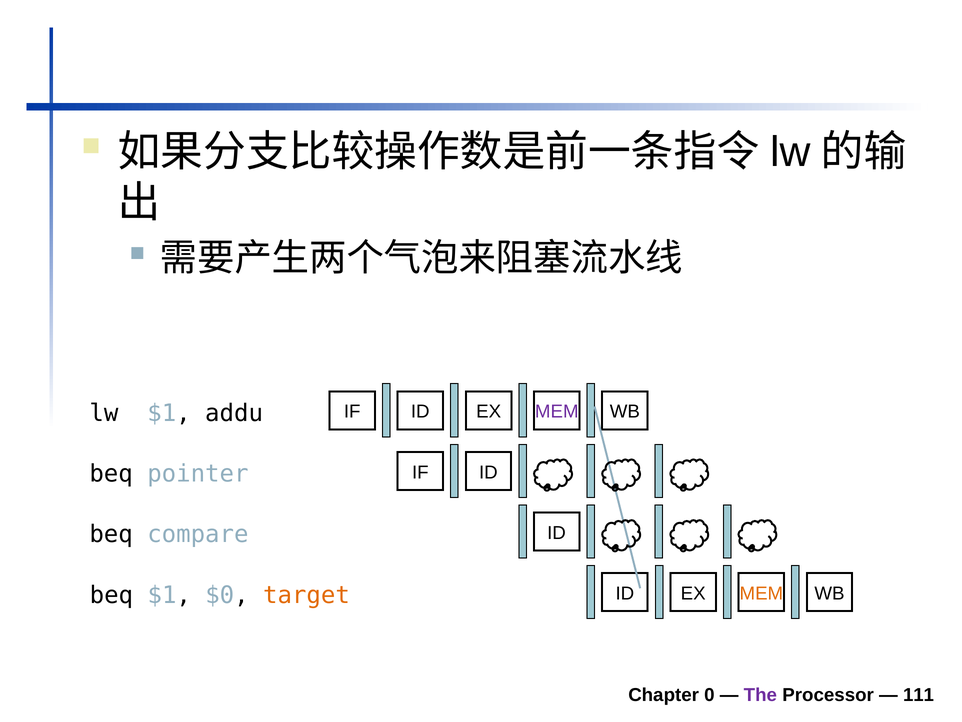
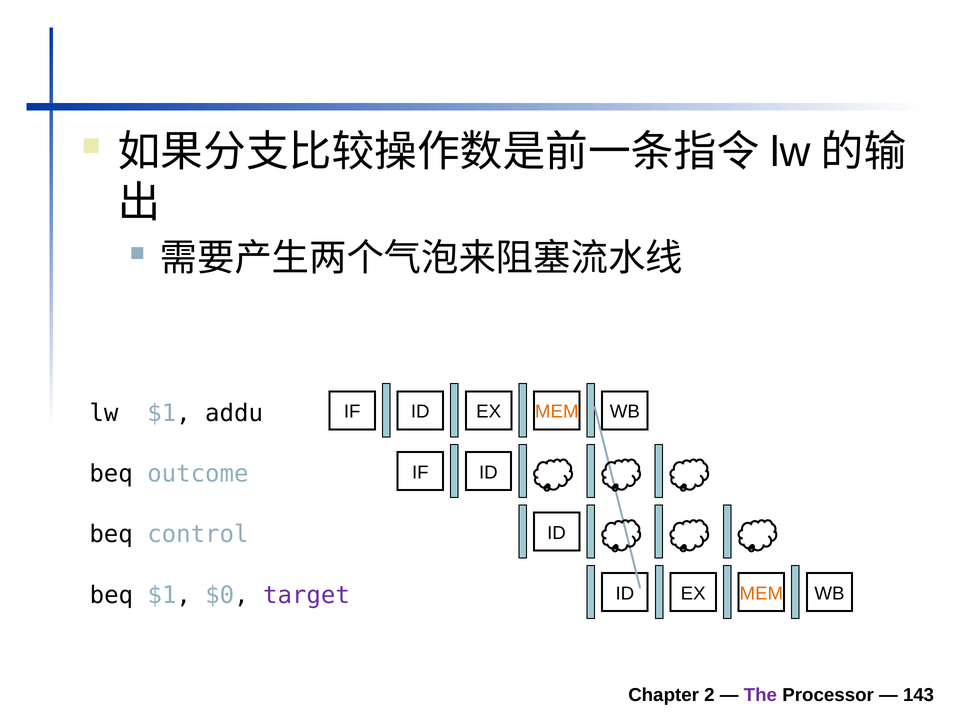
MEM at (557, 411) colour: purple -> orange
pointer: pointer -> outcome
compare: compare -> control
target colour: orange -> purple
0: 0 -> 2
111: 111 -> 143
